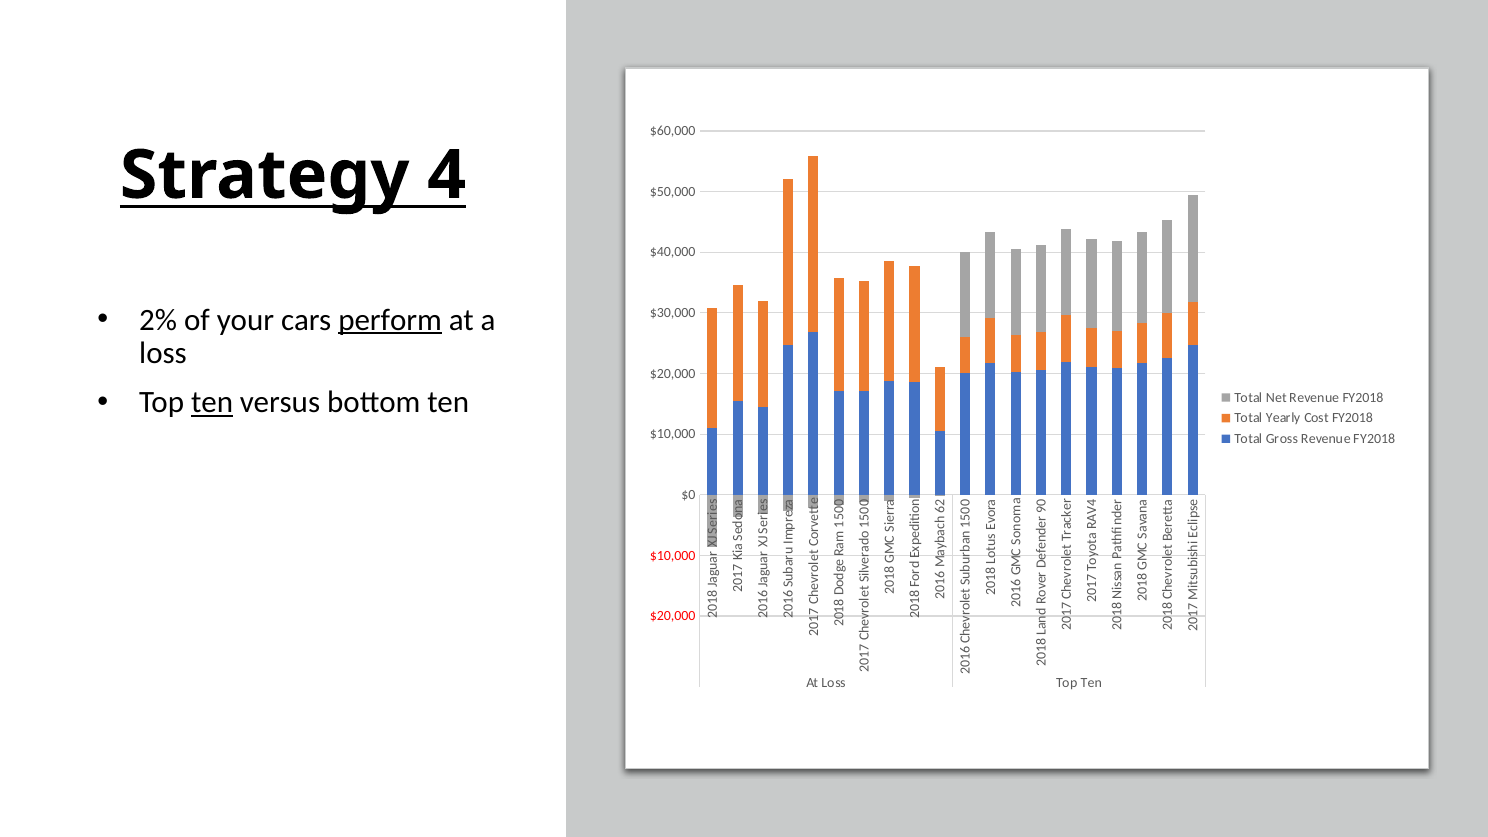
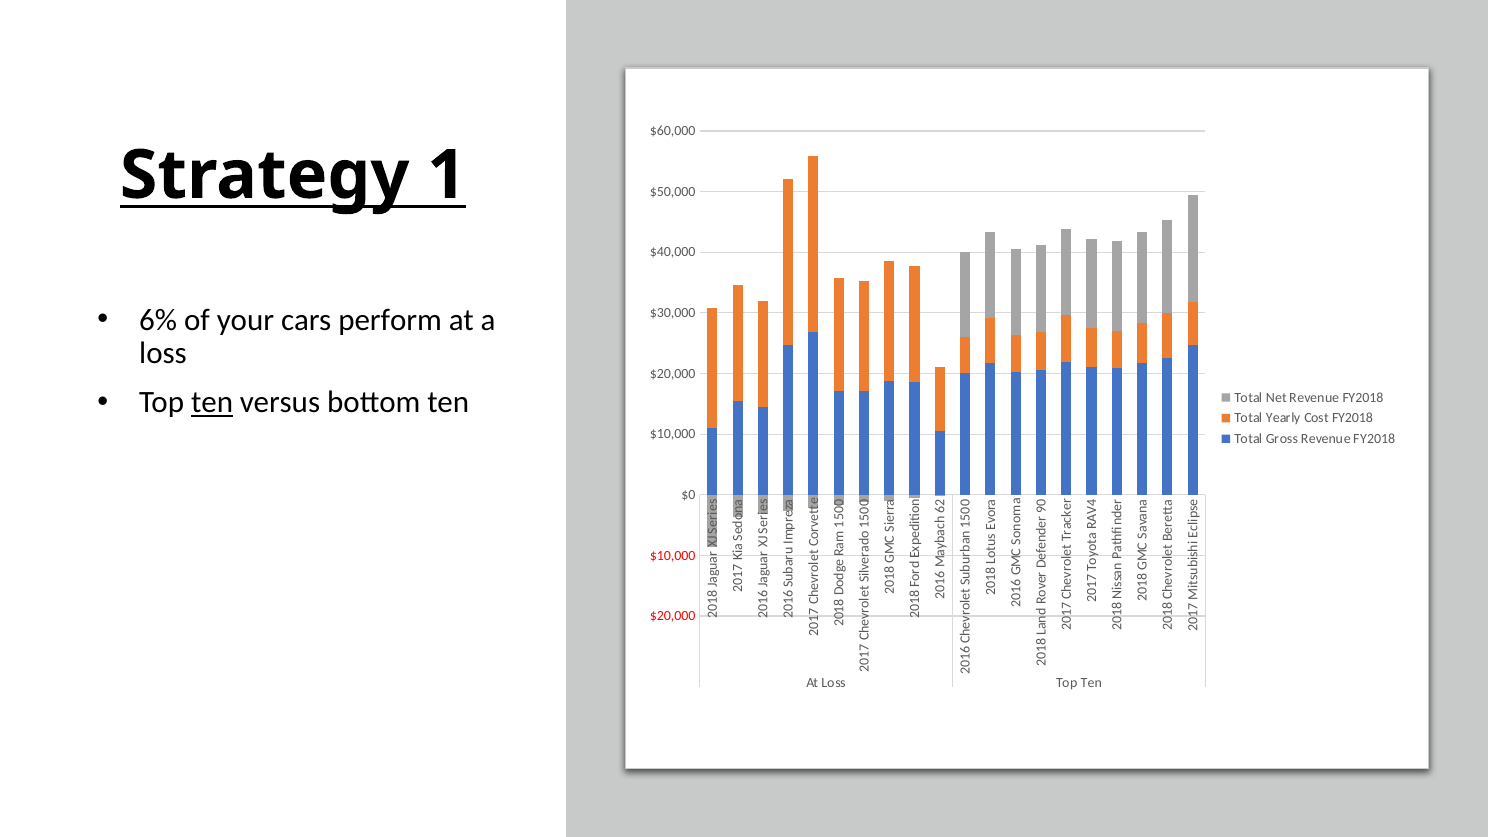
Strategy 4: 4 -> 1
2%: 2% -> 6%
perform underline: present -> none
